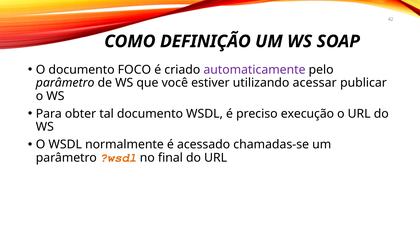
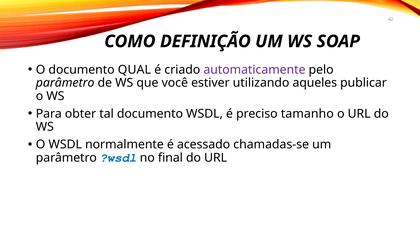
FOCO: FOCO -> QUAL
acessar: acessar -> aqueles
execução: execução -> tamanho
?wsdl colour: orange -> blue
